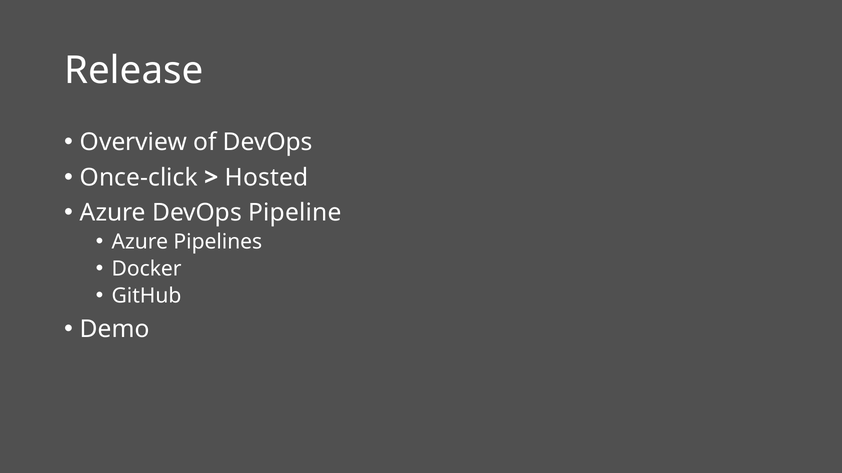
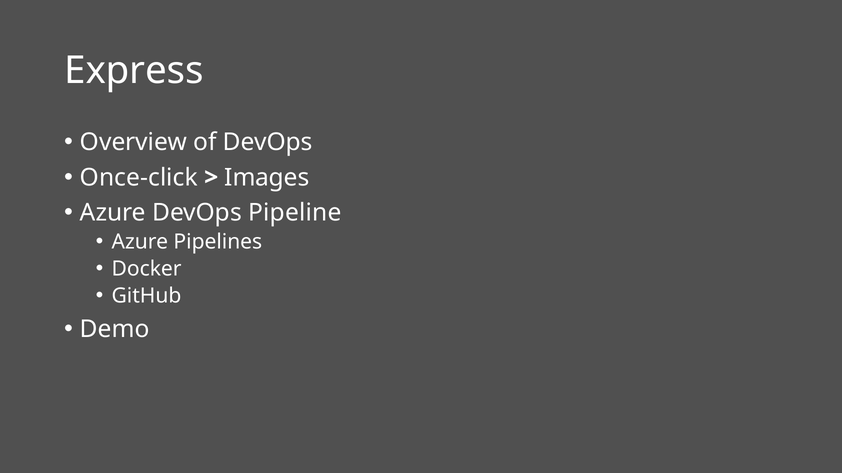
Release: Release -> Express
Hosted: Hosted -> Images
